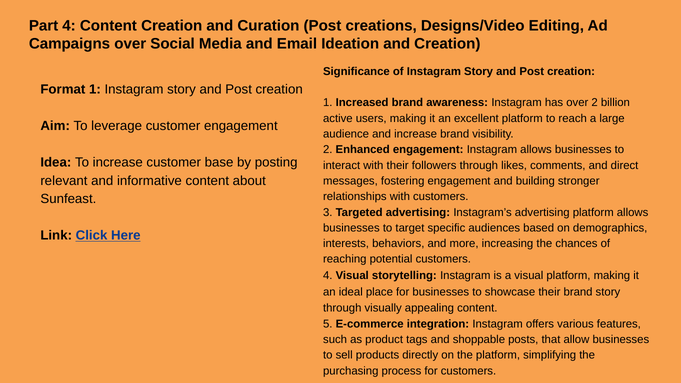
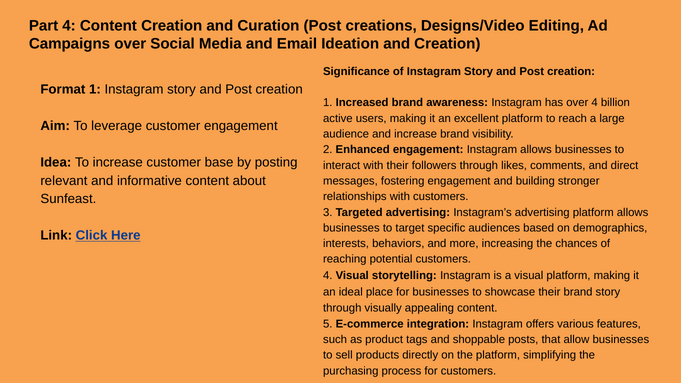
over 2: 2 -> 4
